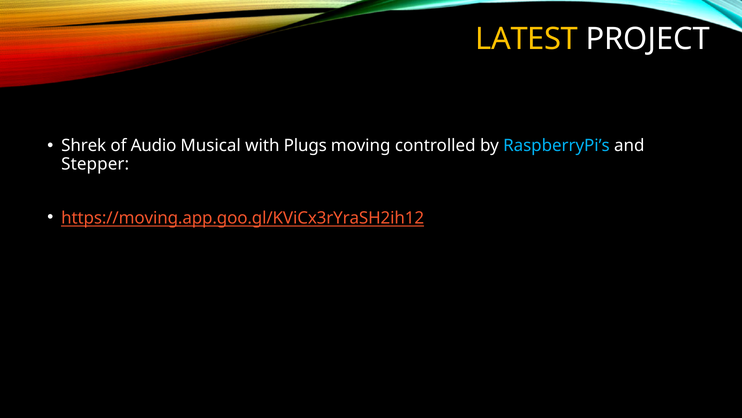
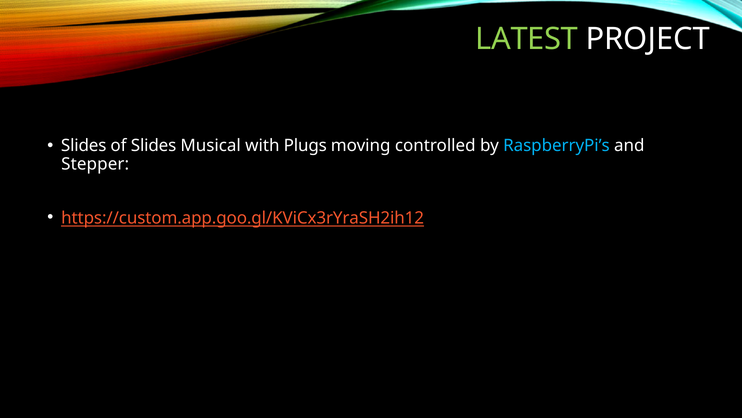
LATEST colour: yellow -> light green
Shrek at (84, 145): Shrek -> Slides
of Audio: Audio -> Slides
https://moving.app.goo.gl/KViCx3rYraSH2ih12: https://moving.app.goo.gl/KViCx3rYraSH2ih12 -> https://custom.app.goo.gl/KViCx3rYraSH2ih12
